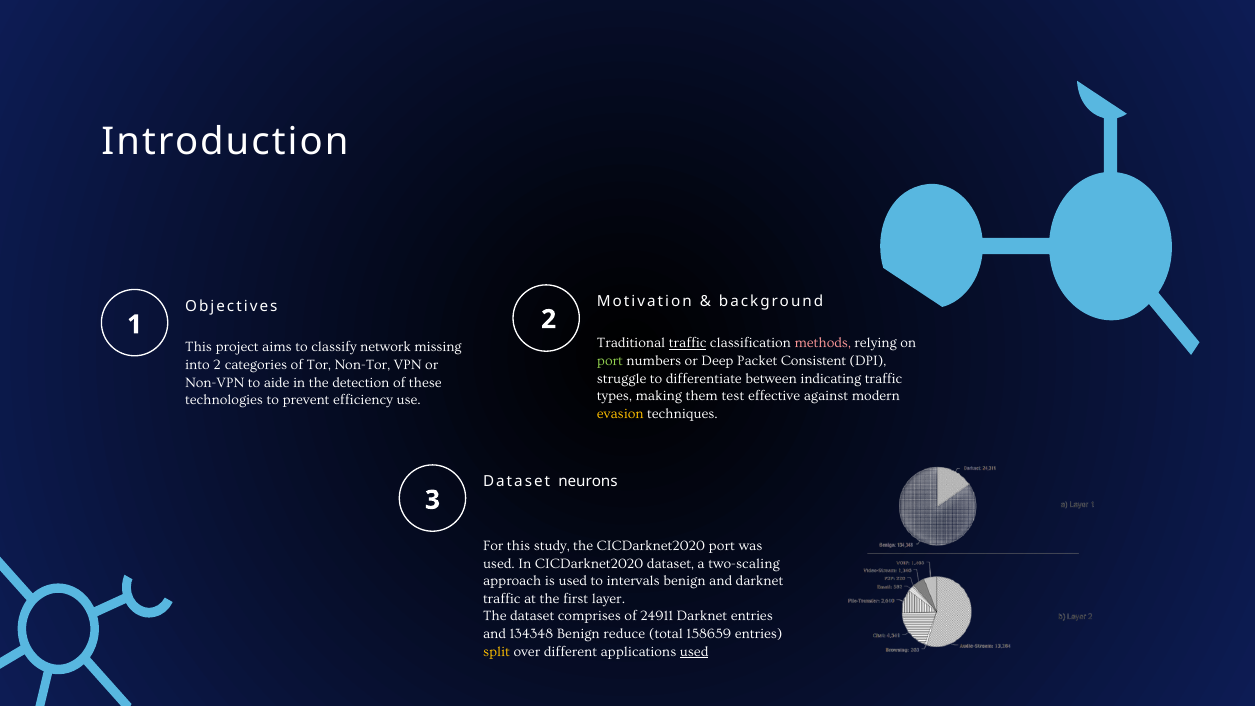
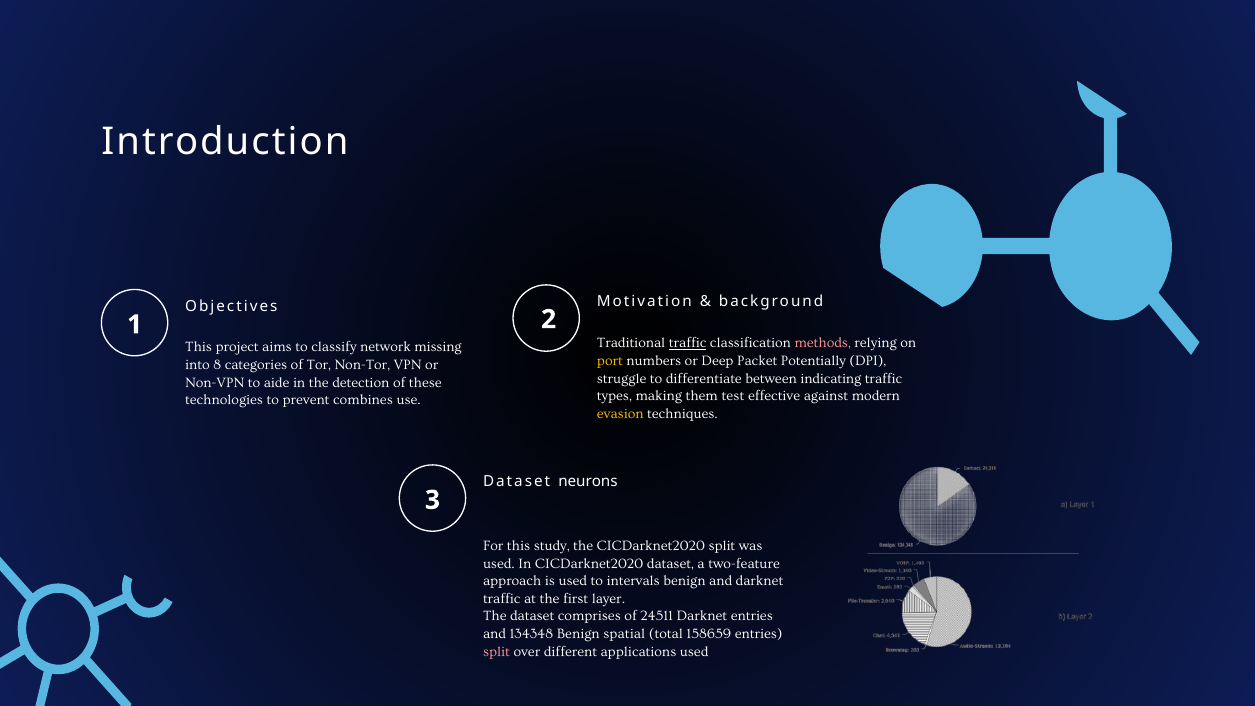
port at (610, 361) colour: light green -> yellow
Consistent: Consistent -> Potentially
into 2: 2 -> 8
efficiency: efficiency -> combines
CICDarknet2020 port: port -> split
two-scaling: two-scaling -> two-feature
24911: 24911 -> 24511
reduce: reduce -> spatial
split at (496, 651) colour: yellow -> pink
used at (694, 651) underline: present -> none
